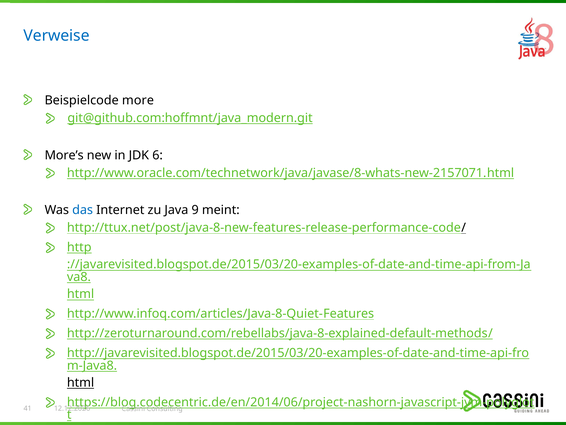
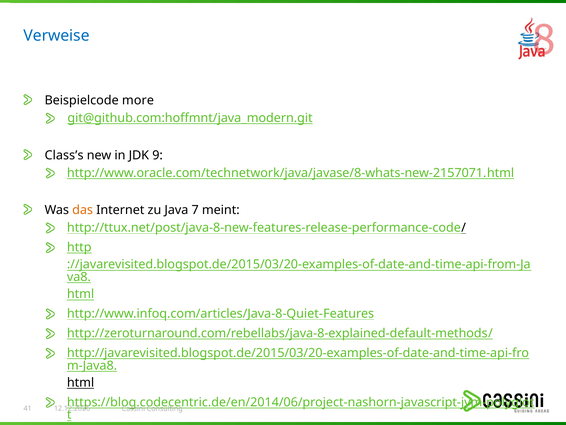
More’s: More’s -> Class’s
6: 6 -> 9
das colour: blue -> orange
9: 9 -> 7
